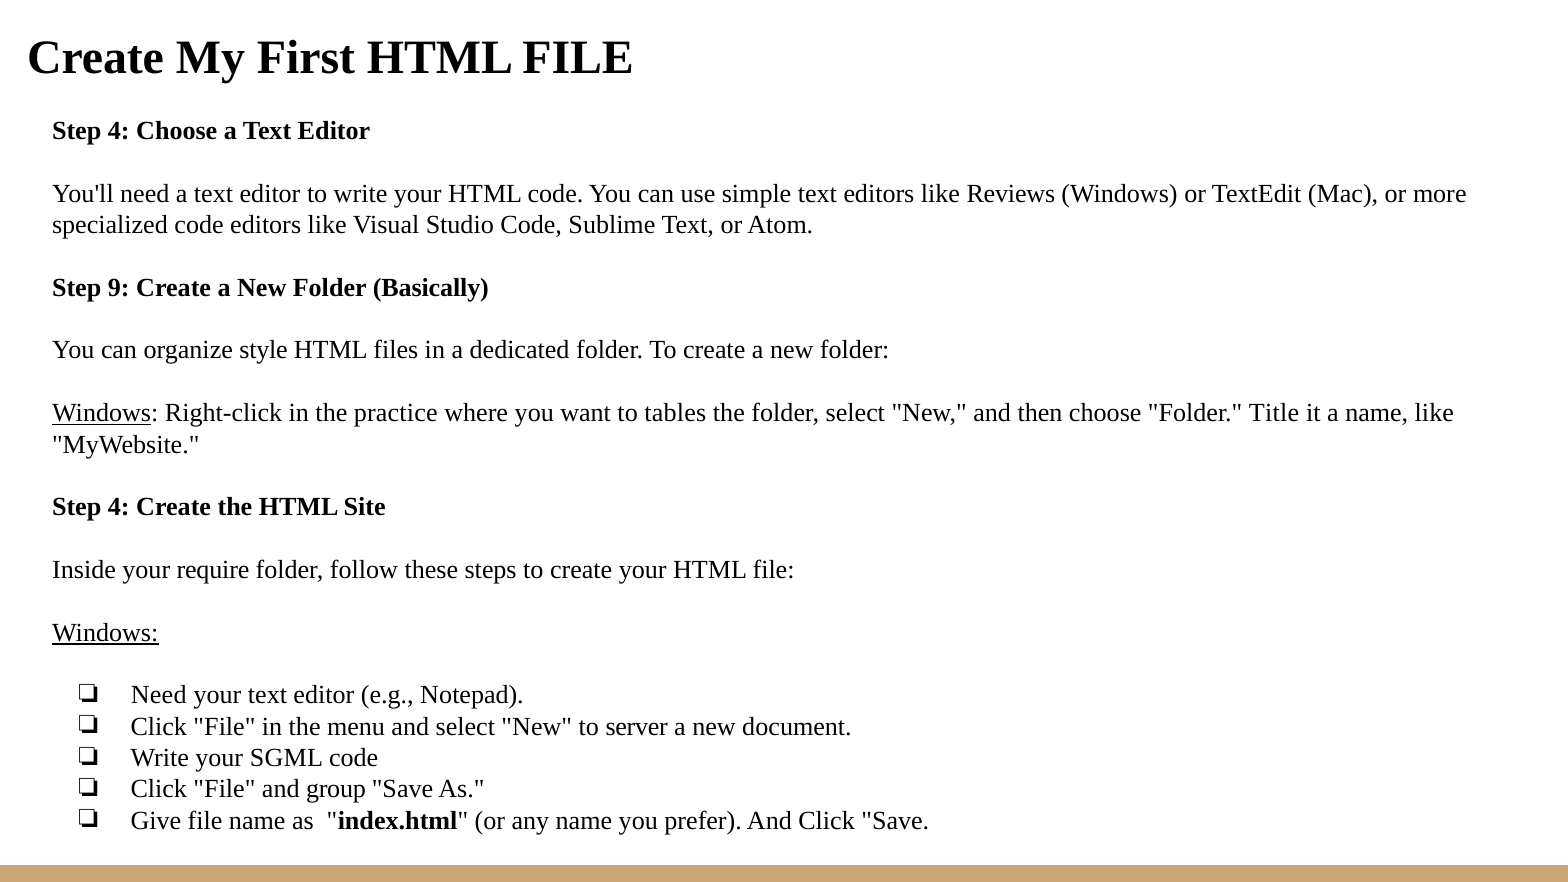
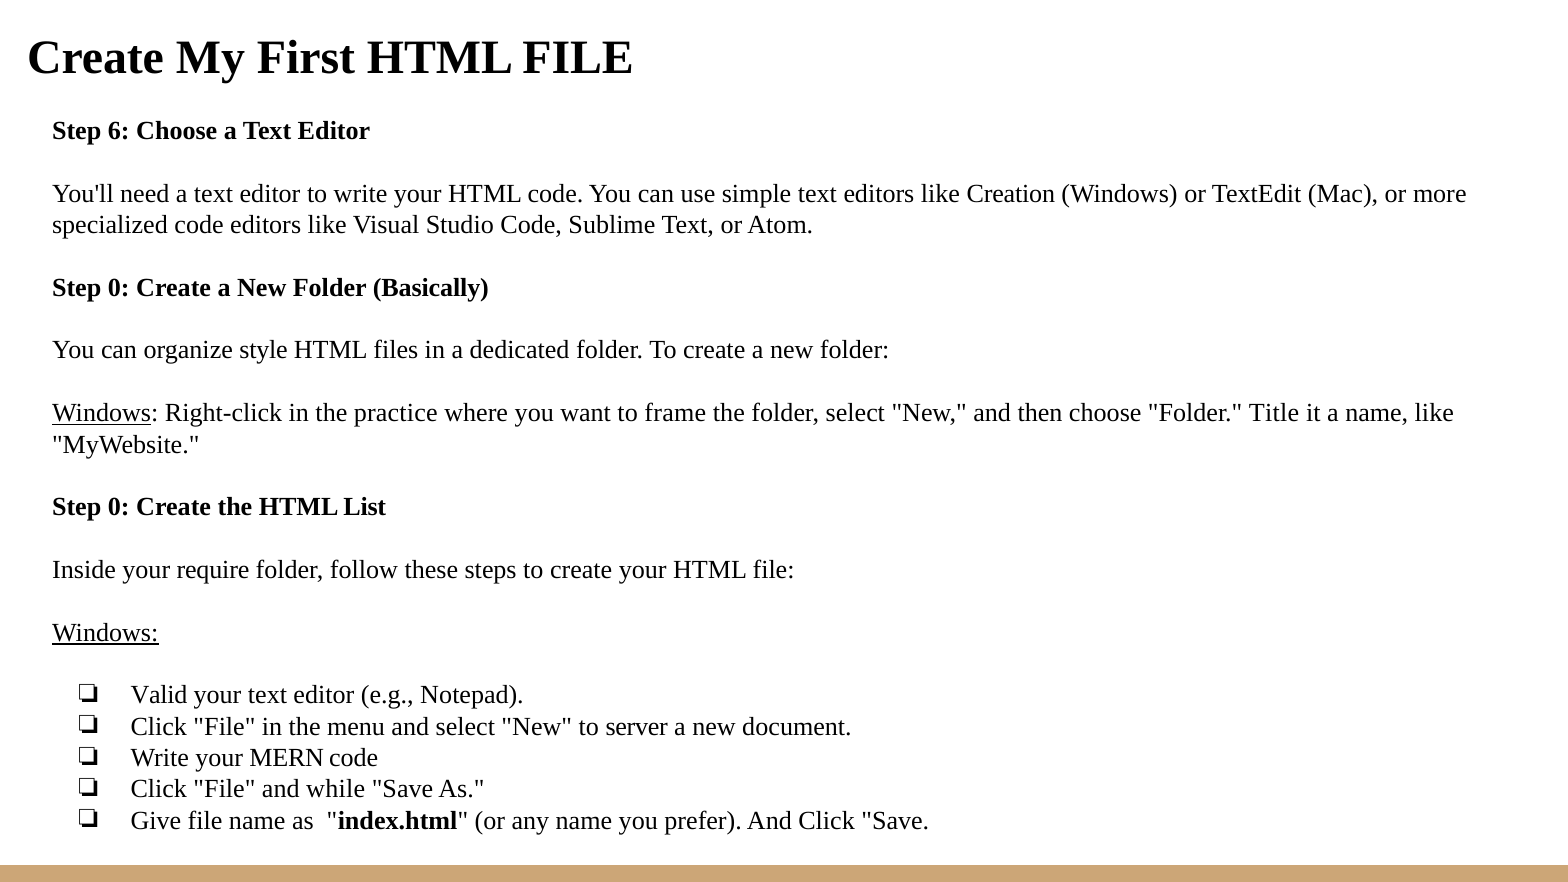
4 at (119, 131): 4 -> 6
Reviews: Reviews -> Creation
9 at (119, 288): 9 -> 0
tables: tables -> frame
4 at (119, 507): 4 -> 0
Site: Site -> List
Need at (159, 695): Need -> Valid
SGML: SGML -> MERN
group: group -> while
